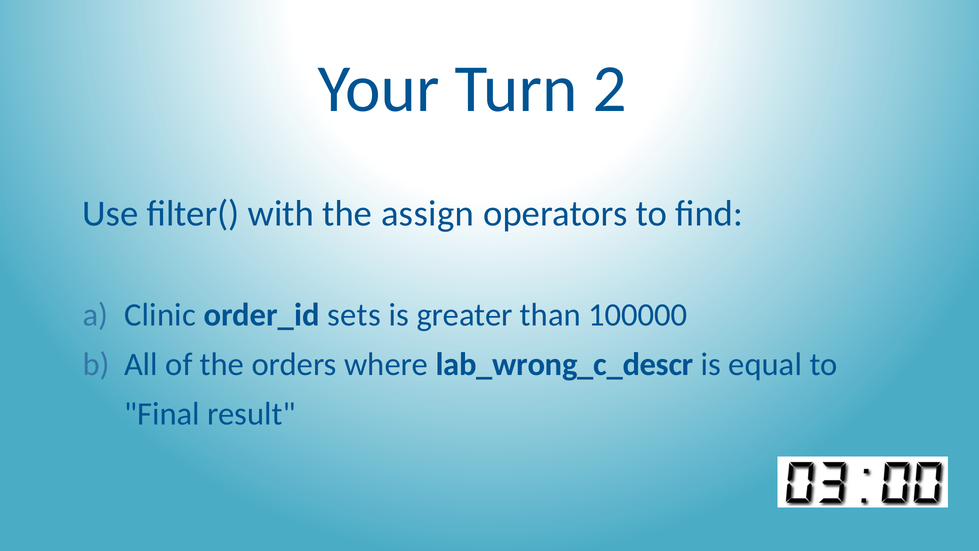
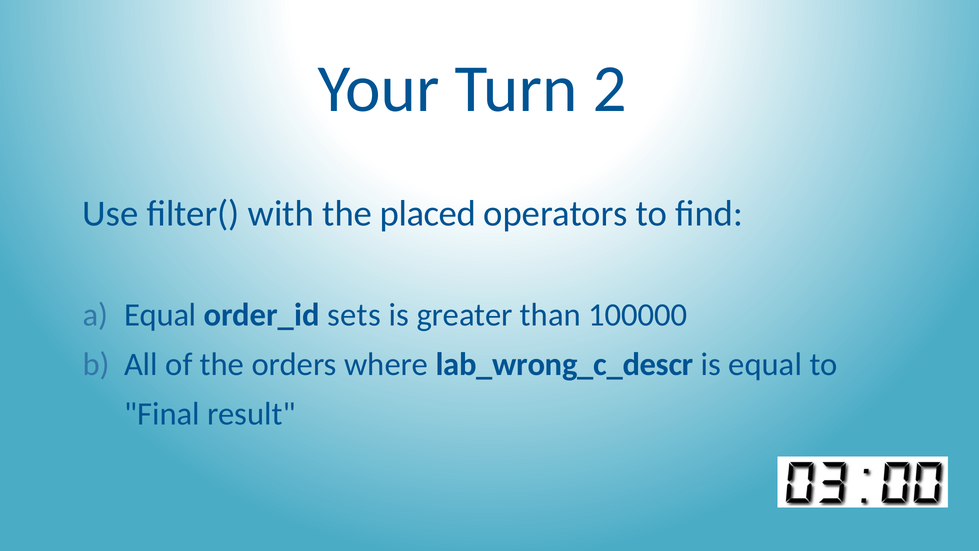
assign: assign -> placed
Clinic at (160, 315): Clinic -> Equal
